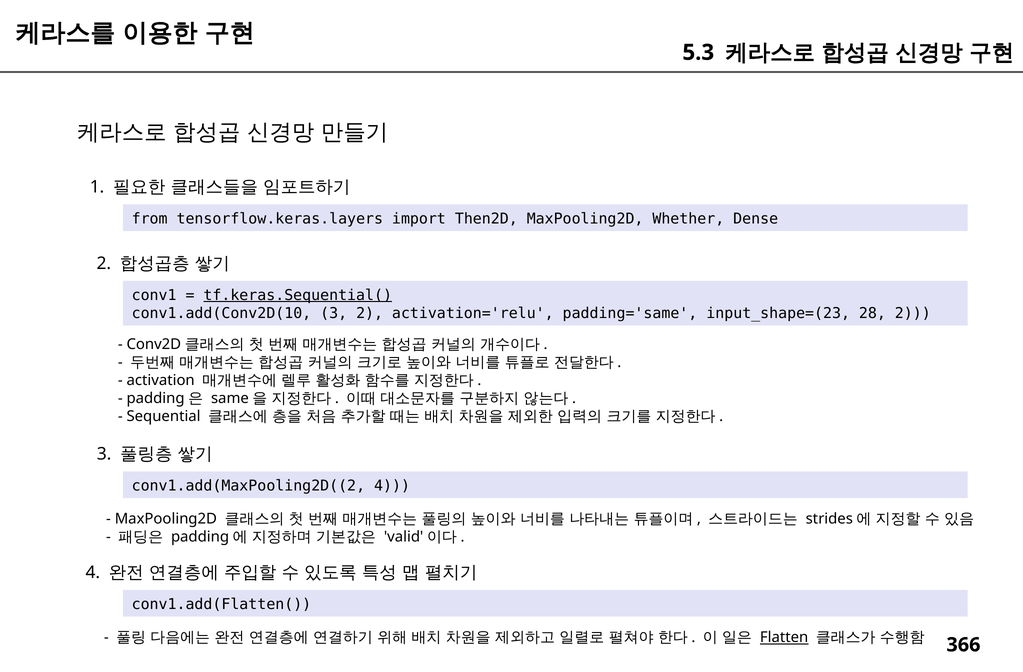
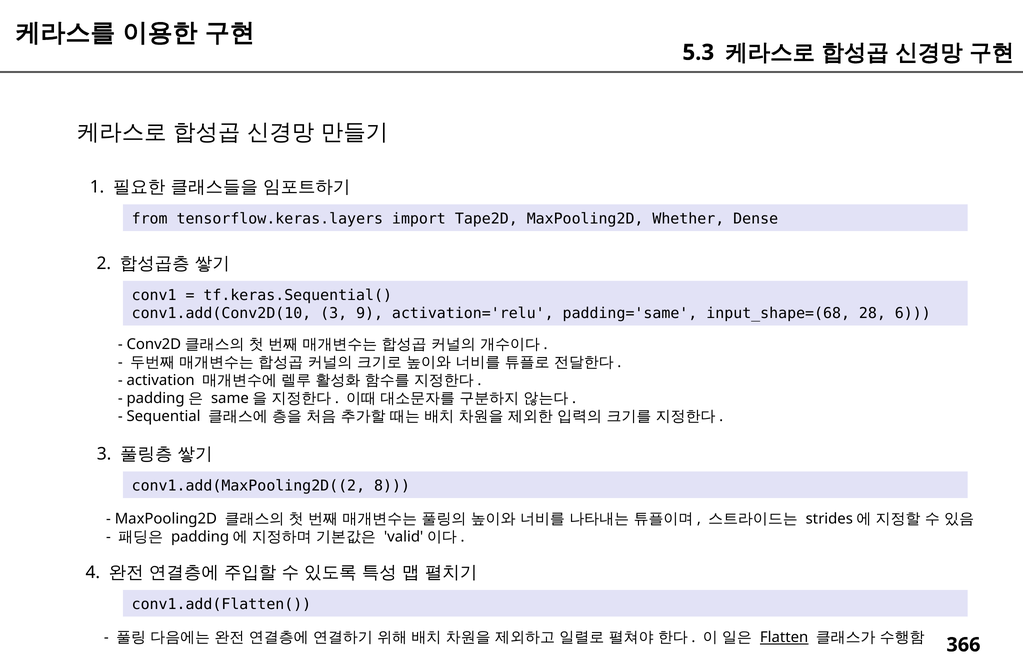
Then2D: Then2D -> Tape2D
tf.keras.Sequential( underline: present -> none
3 2: 2 -> 9
input_shape=(23: input_shape=(23 -> input_shape=(68
28 2: 2 -> 6
conv1.add(MaxPooling2D((2 4: 4 -> 8
